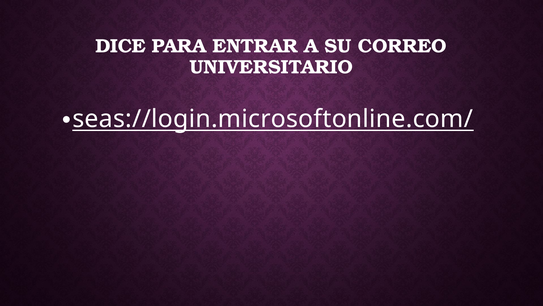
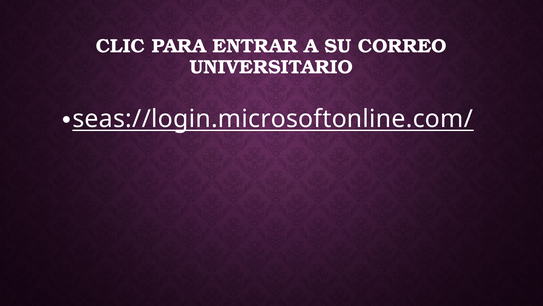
DICE: DICE -> CLIC
